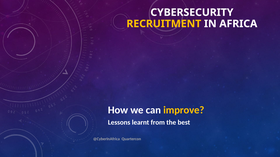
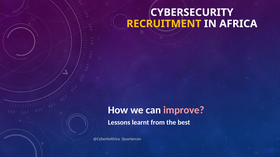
improve colour: yellow -> pink
